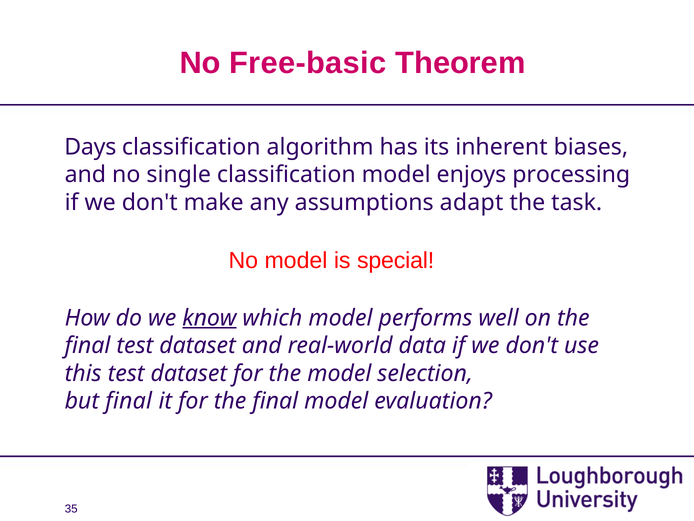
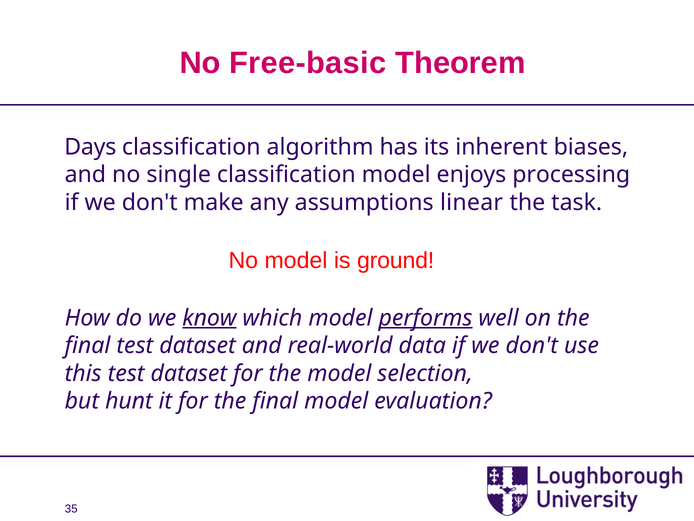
adapt: adapt -> linear
special: special -> ground
performs underline: none -> present
but final: final -> hunt
